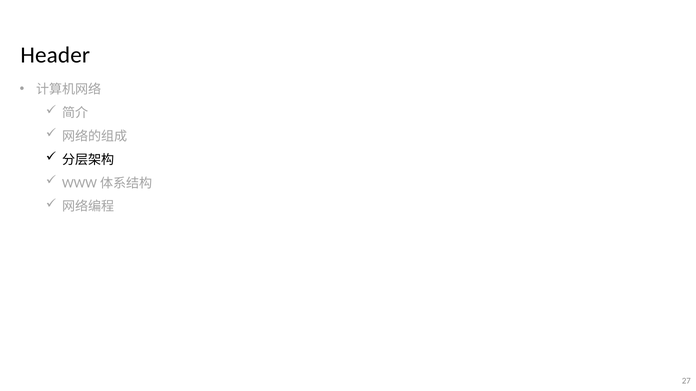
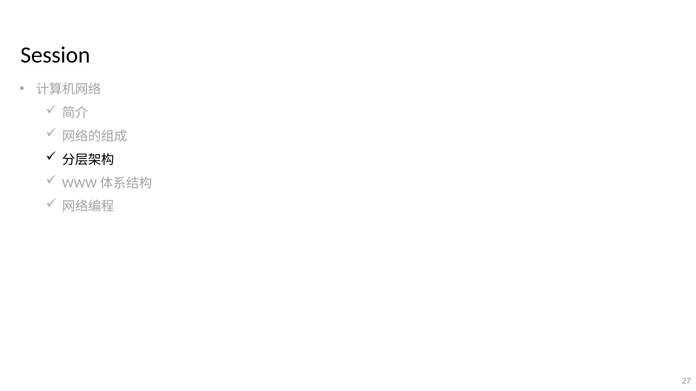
Header: Header -> Session
